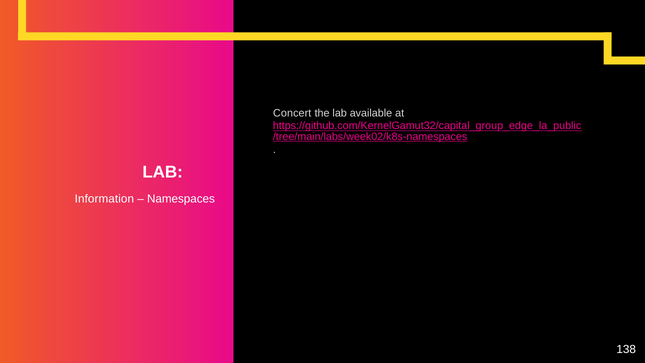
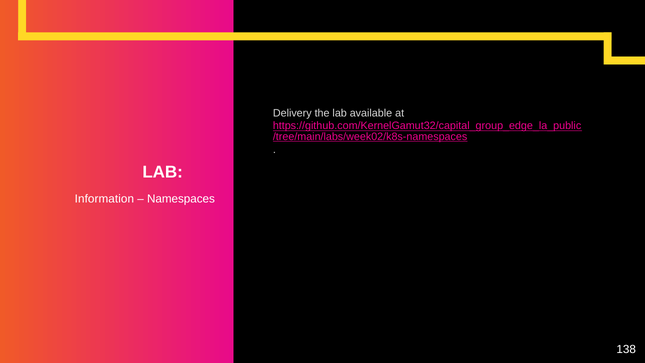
Concert: Concert -> Delivery
